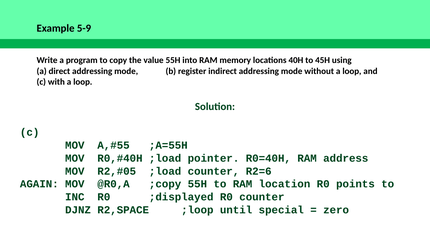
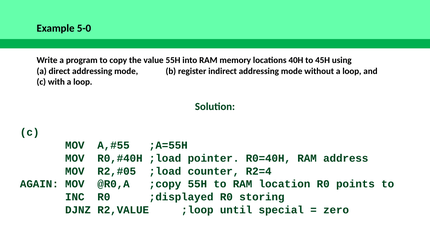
5-9: 5-9 -> 5-0
R2=6: R2=6 -> R2=4
R0 counter: counter -> storing
R2,SPACE: R2,SPACE -> R2,VALUE
